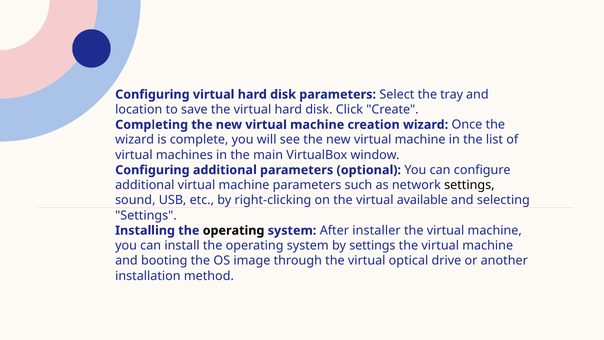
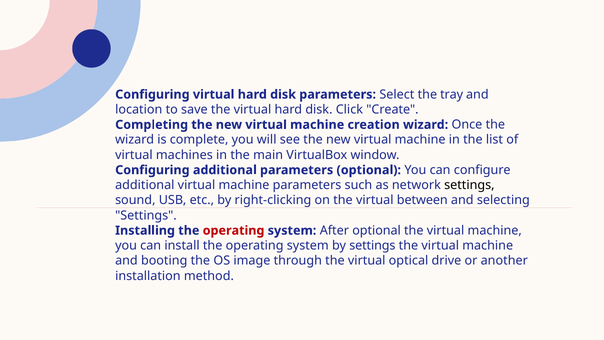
available: available -> between
operating at (234, 230) colour: black -> red
After installer: installer -> optional
